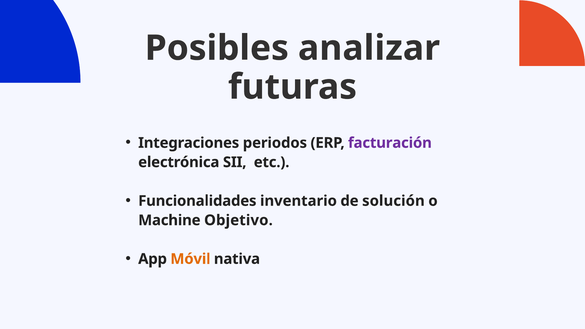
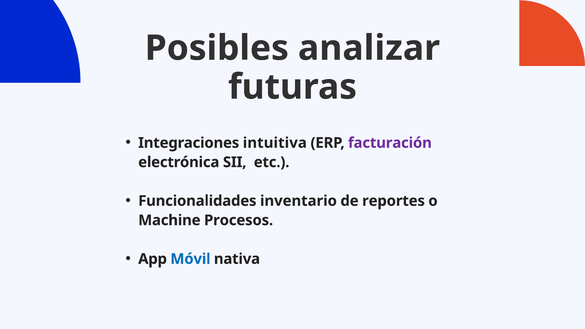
periodos: periodos -> intuitiva
solución: solución -> reportes
Objetivo: Objetivo -> Procesos
Móvil colour: orange -> blue
